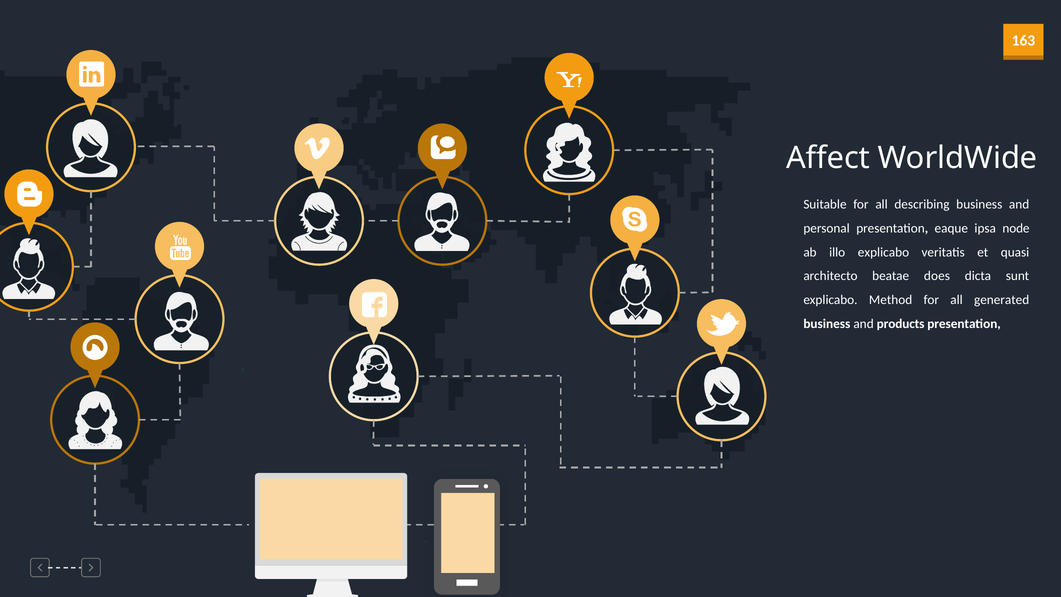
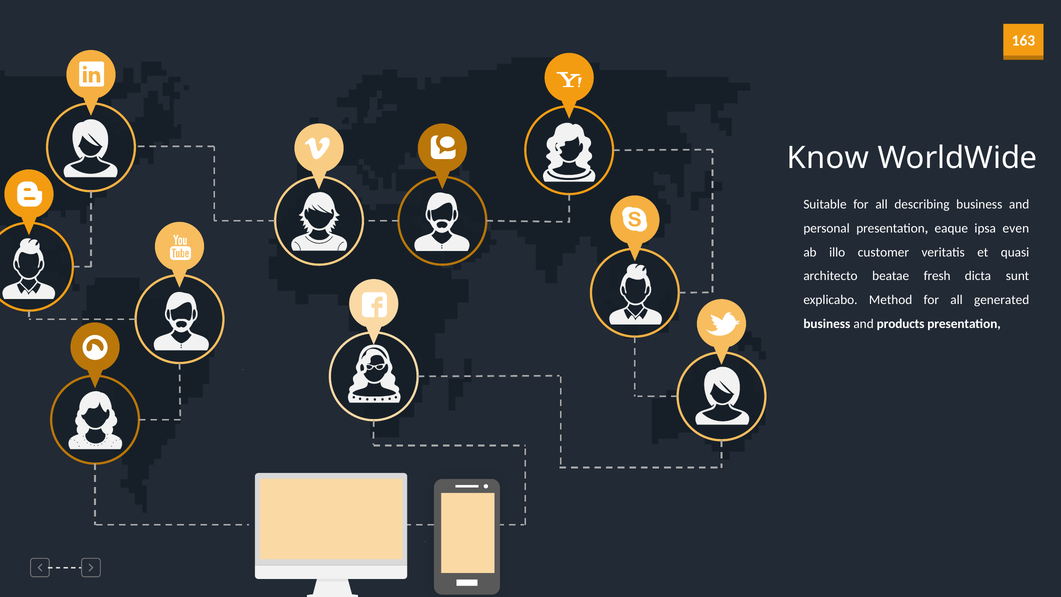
Affect: Affect -> Know
node: node -> even
illo explicabo: explicabo -> customer
does: does -> fresh
